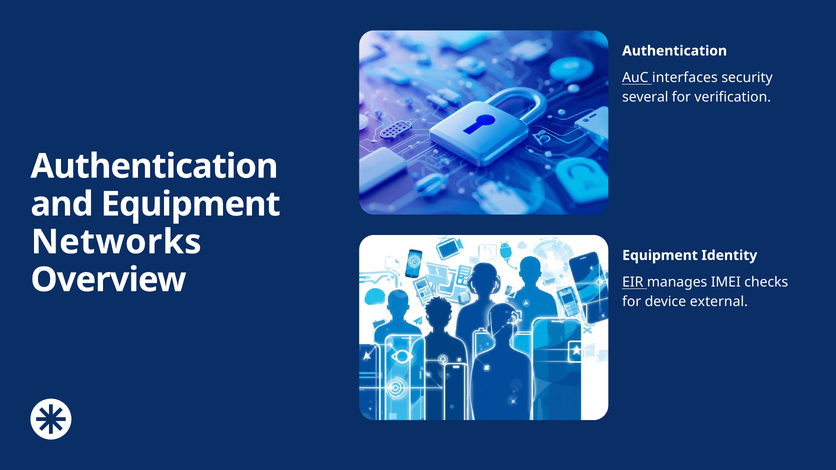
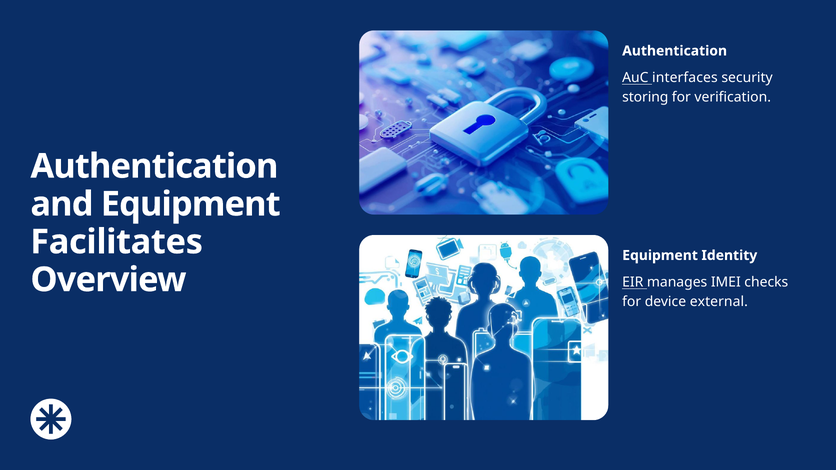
several: several -> storing
Networks: Networks -> Facilitates
